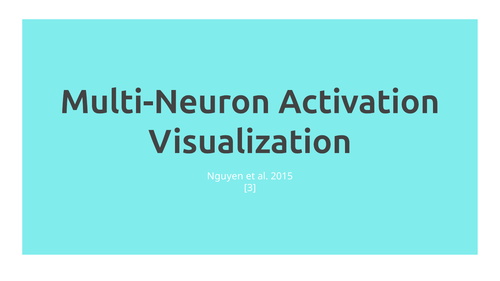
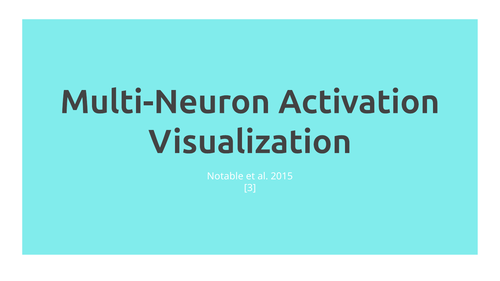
Nguyen: Nguyen -> Notable
